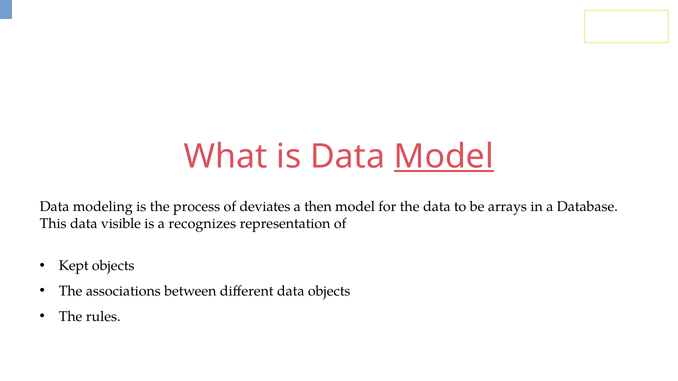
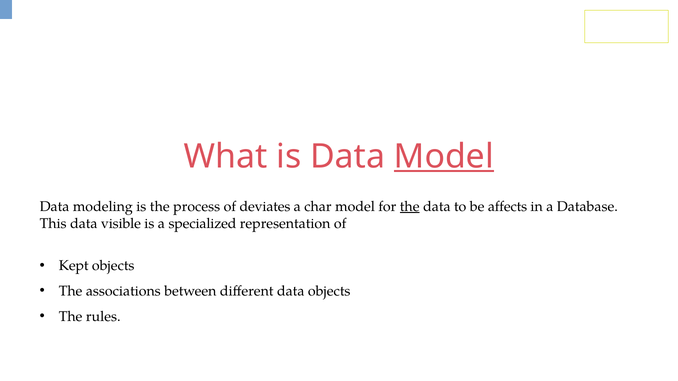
then: then -> char
the at (410, 207) underline: none -> present
arrays: arrays -> affects
recognizes: recognizes -> specialized
